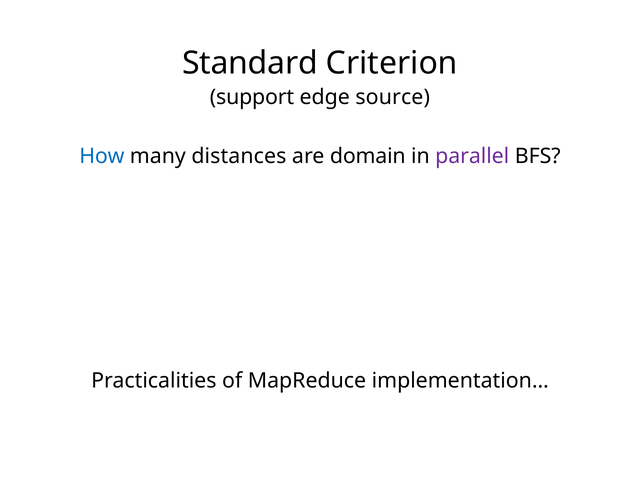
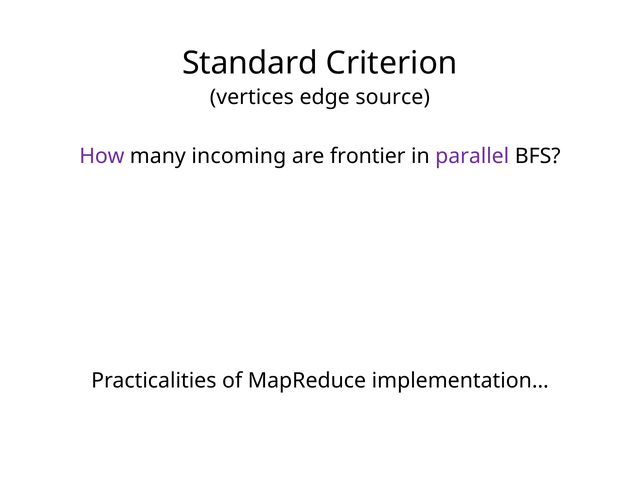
support: support -> vertices
How colour: blue -> purple
distances: distances -> incoming
domain: domain -> frontier
